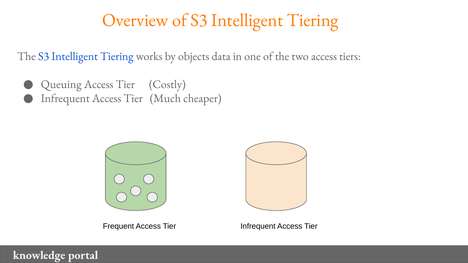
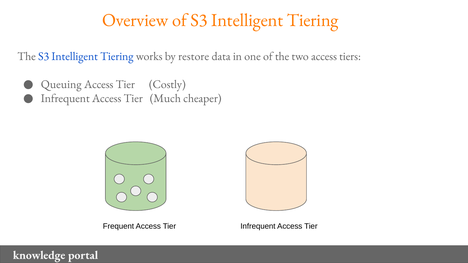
objects: objects -> restore
